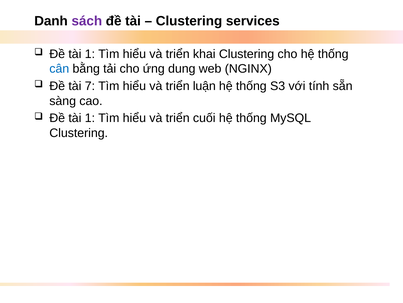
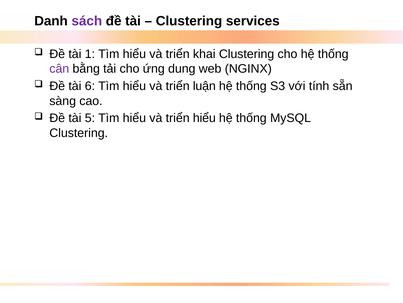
cân colour: blue -> purple
7: 7 -> 6
1 at (90, 118): 1 -> 5
triển cuối: cuối -> hiểu
